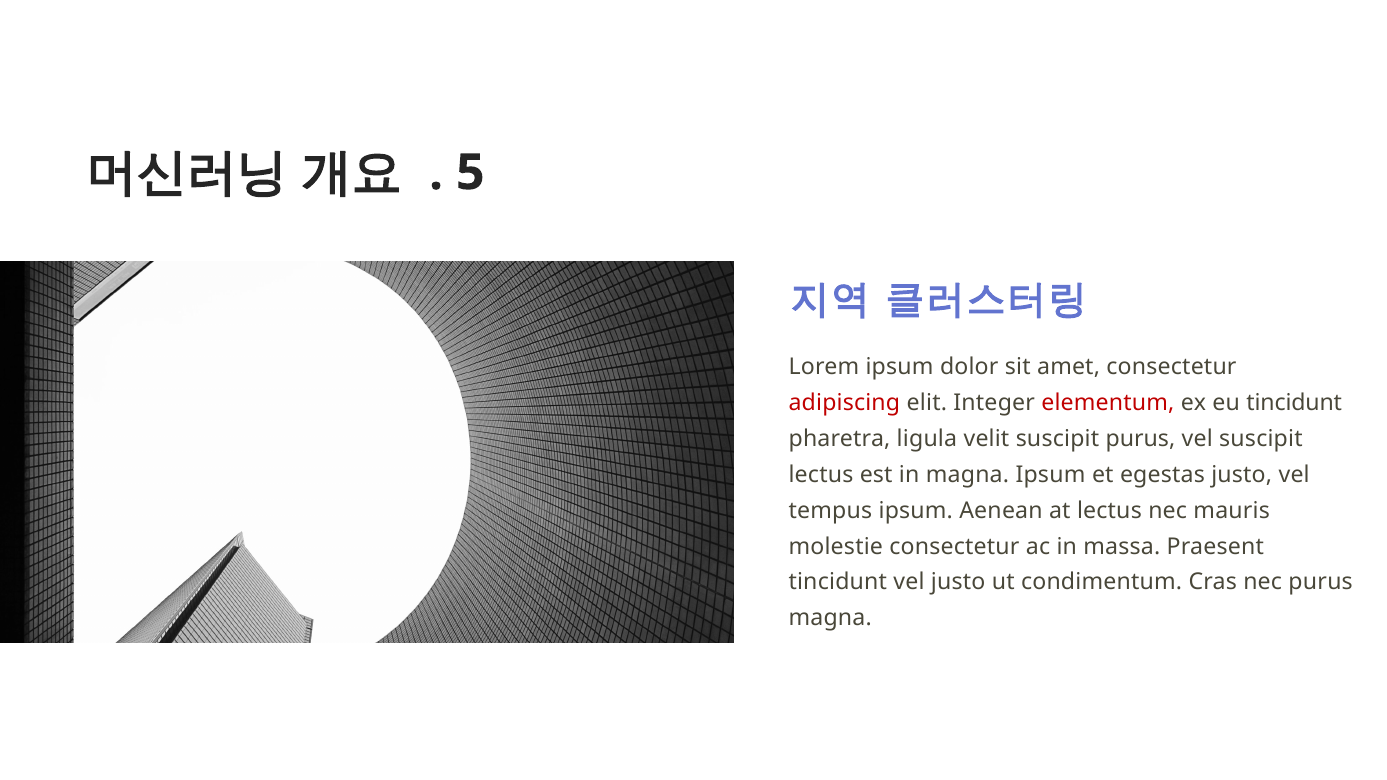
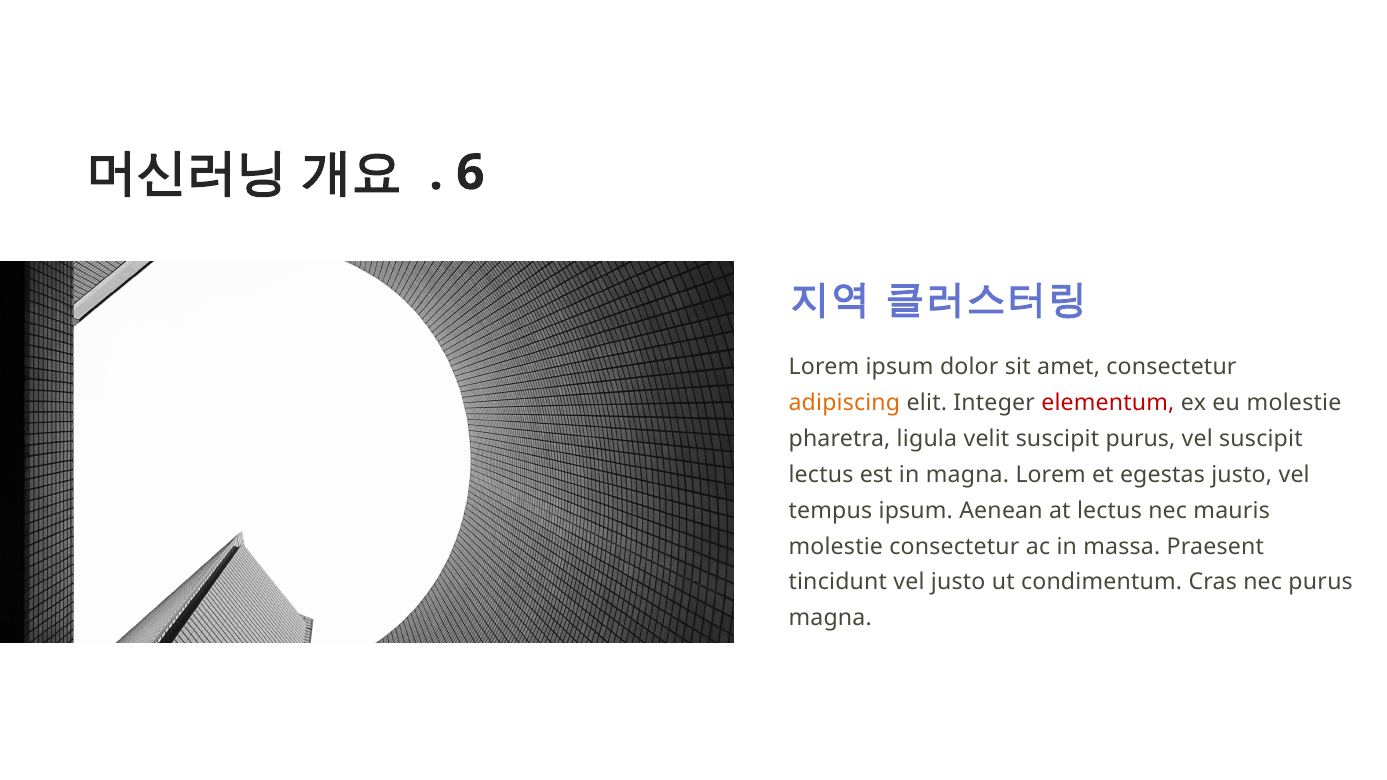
5: 5 -> 6
adipiscing colour: red -> orange
eu tincidunt: tincidunt -> molestie
magna Ipsum: Ipsum -> Lorem
